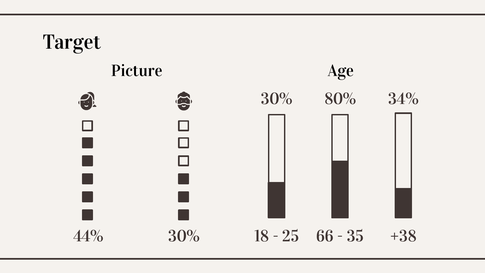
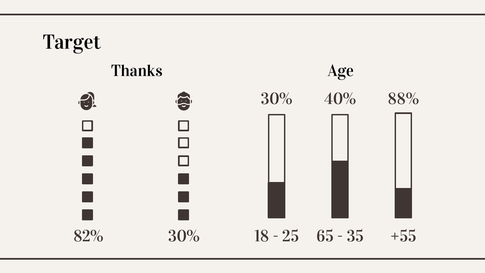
Picture: Picture -> Thanks
80%: 80% -> 40%
34%: 34% -> 88%
44%: 44% -> 82%
66: 66 -> 65
+38: +38 -> +55
